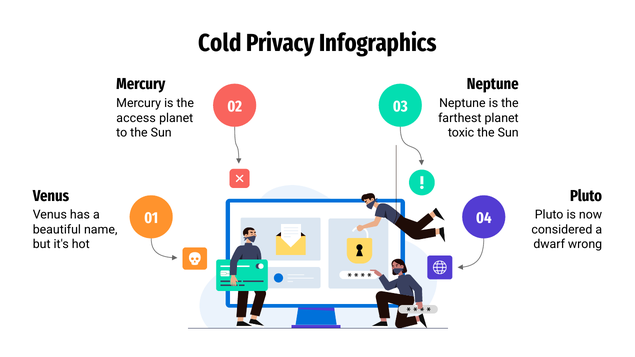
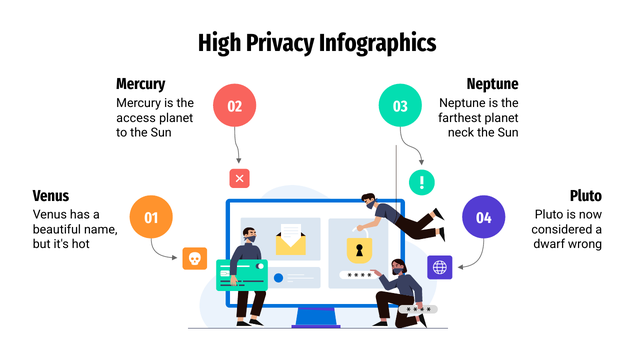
Cold: Cold -> High
toxic: toxic -> neck
